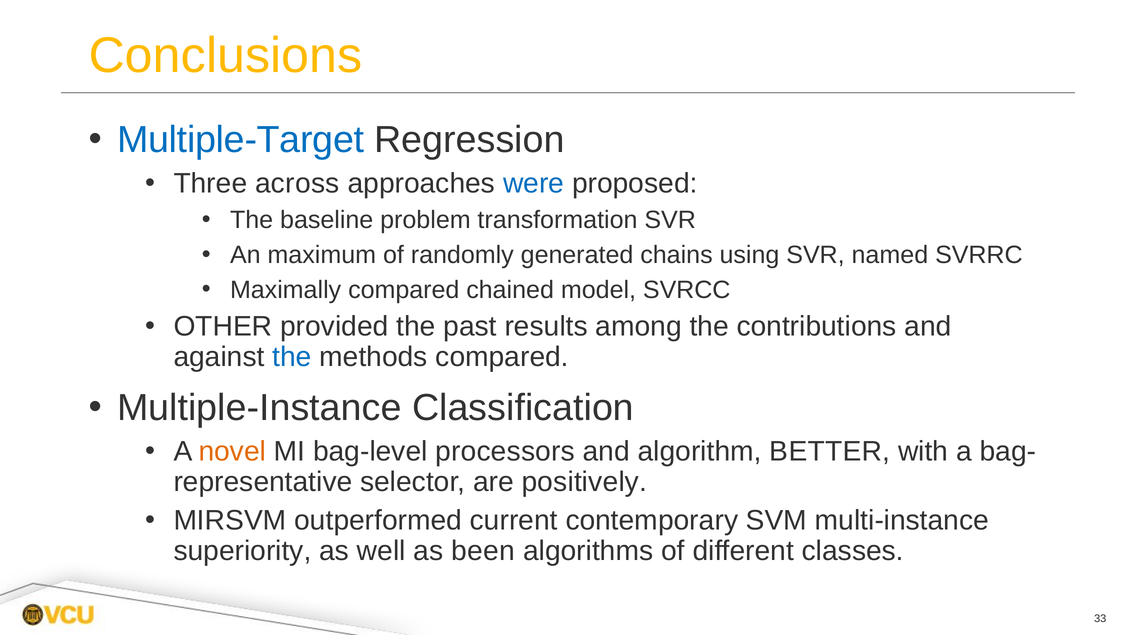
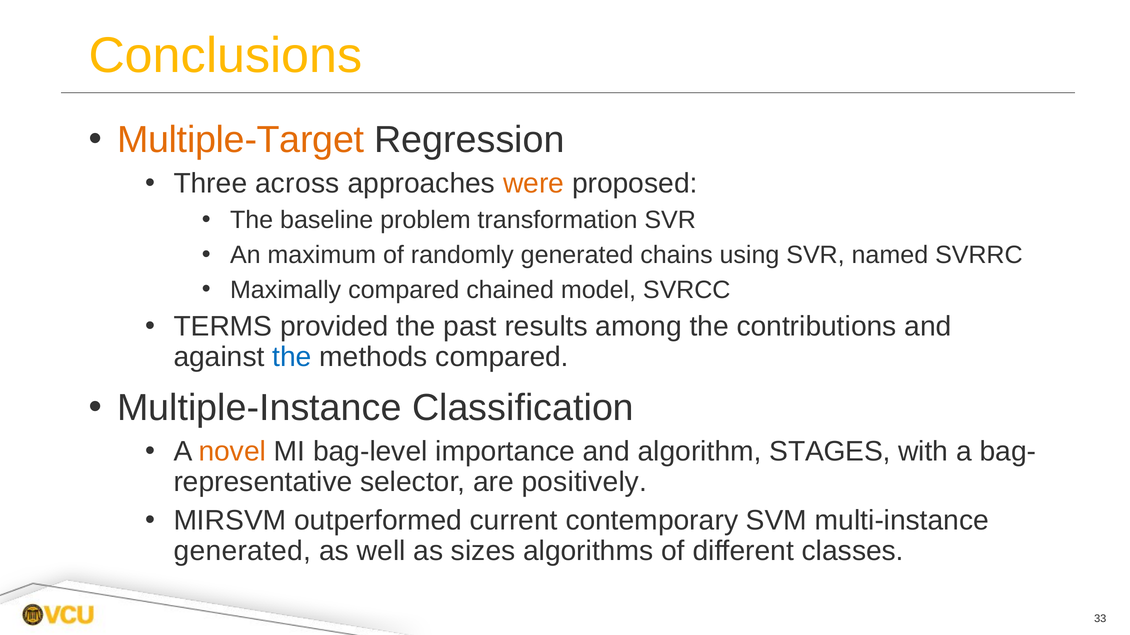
Multiple-Target colour: blue -> orange
were colour: blue -> orange
OTHER: OTHER -> TERMS
processors: processors -> importance
BETTER: BETTER -> STAGES
superiority at (242, 551): superiority -> generated
been: been -> sizes
